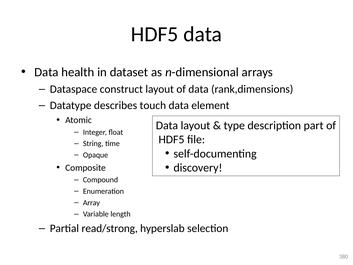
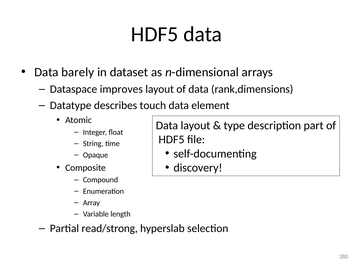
health: health -> barely
construct: construct -> improves
